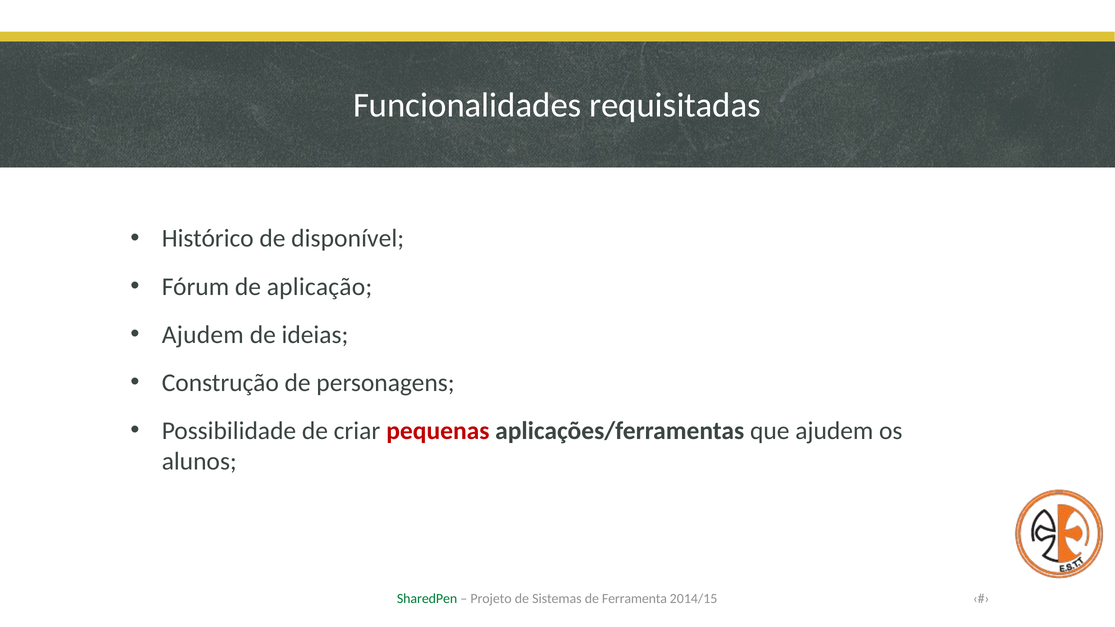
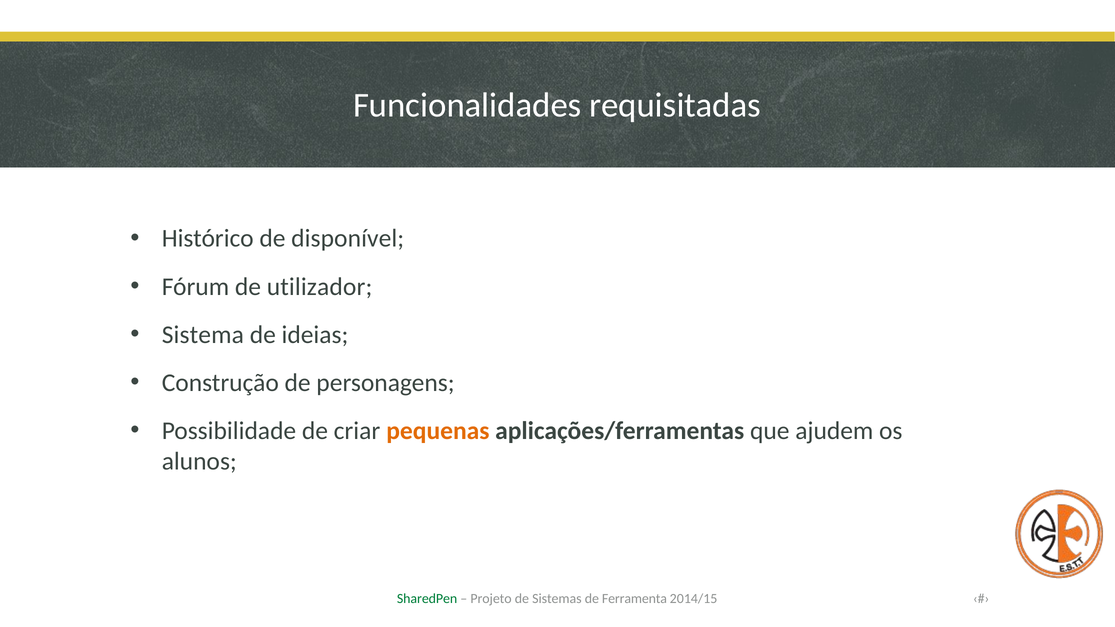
aplicação: aplicação -> utilizador
Ajudem at (203, 335): Ajudem -> Sistema
pequenas colour: red -> orange
